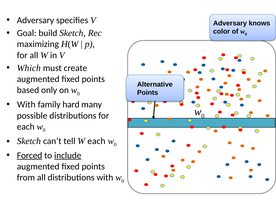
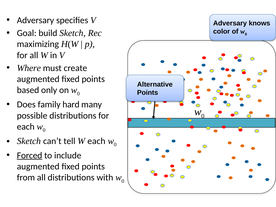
Which: Which -> Where
With at (26, 105): With -> Does
include underline: present -> none
